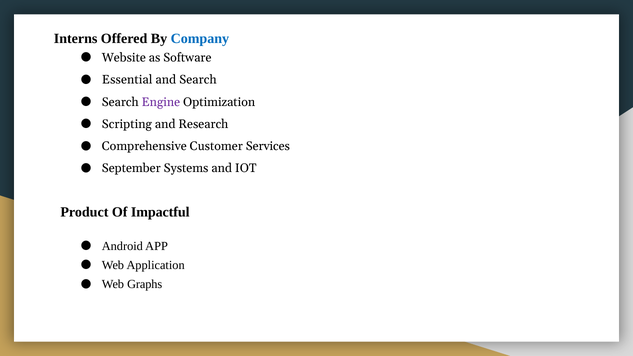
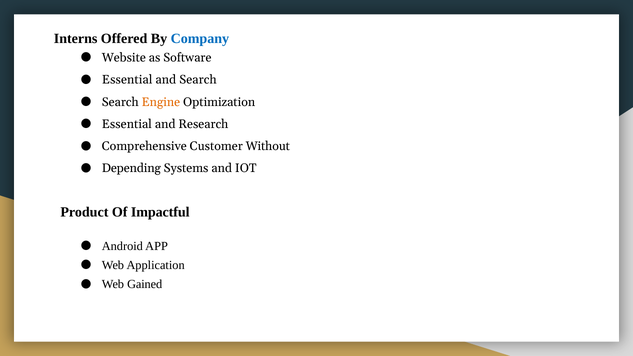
Engine colour: purple -> orange
Scripting at (127, 124): Scripting -> Essential
Services: Services -> Without
September: September -> Depending
Graphs: Graphs -> Gained
